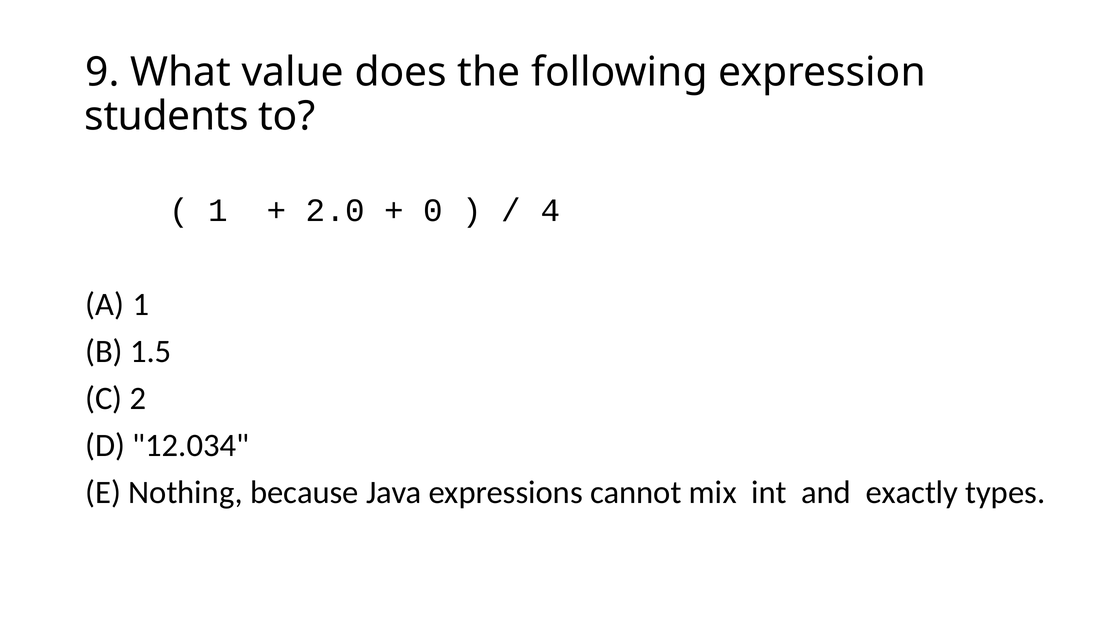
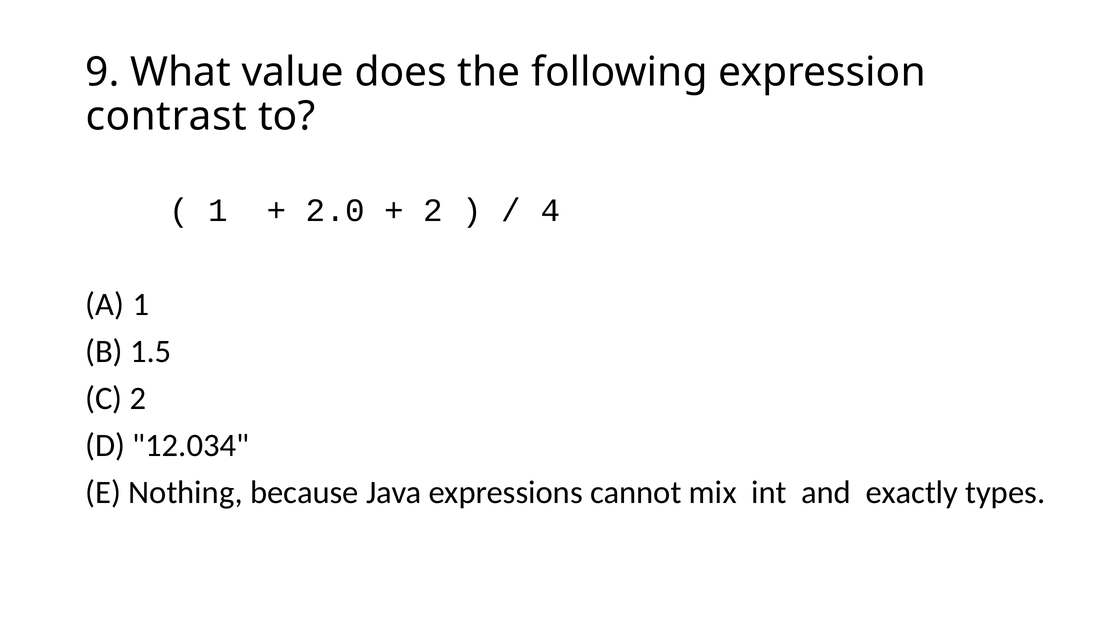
students: students -> contrast
0 at (433, 210): 0 -> 2
